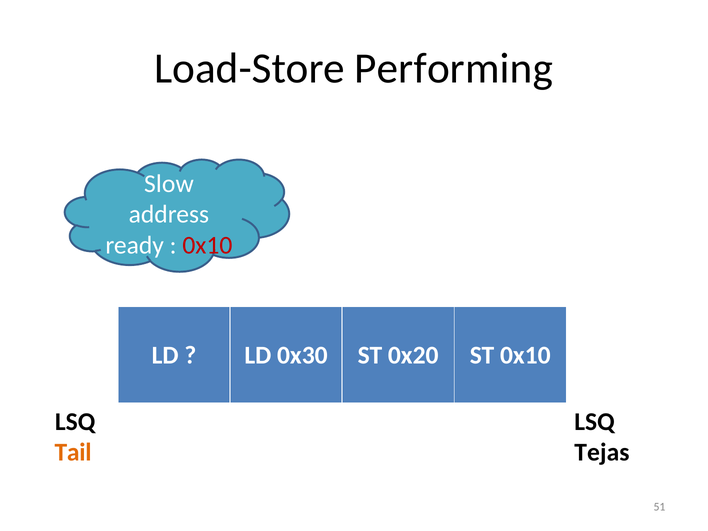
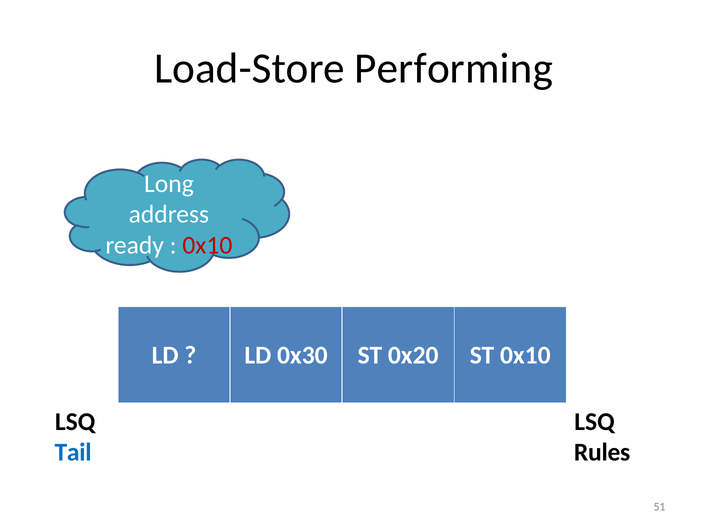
Slow: Slow -> Long
Tail colour: orange -> blue
Tejas: Tejas -> Rules
